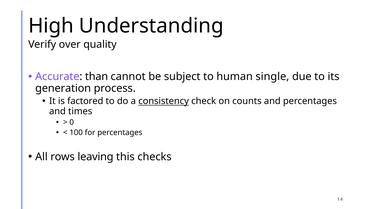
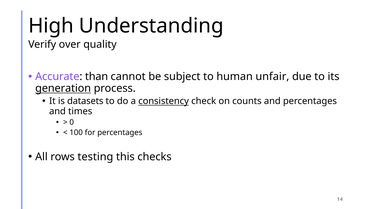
single: single -> unfair
generation underline: none -> present
factored: factored -> datasets
leaving: leaving -> testing
